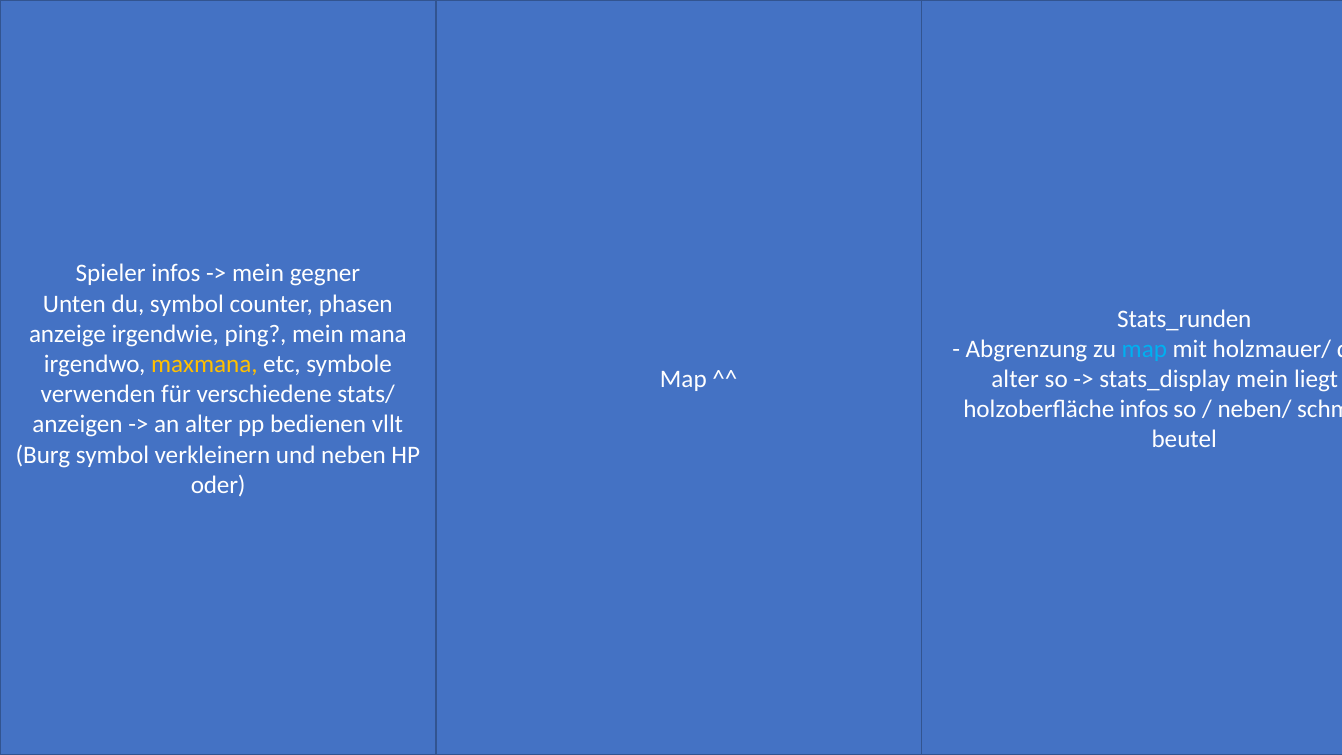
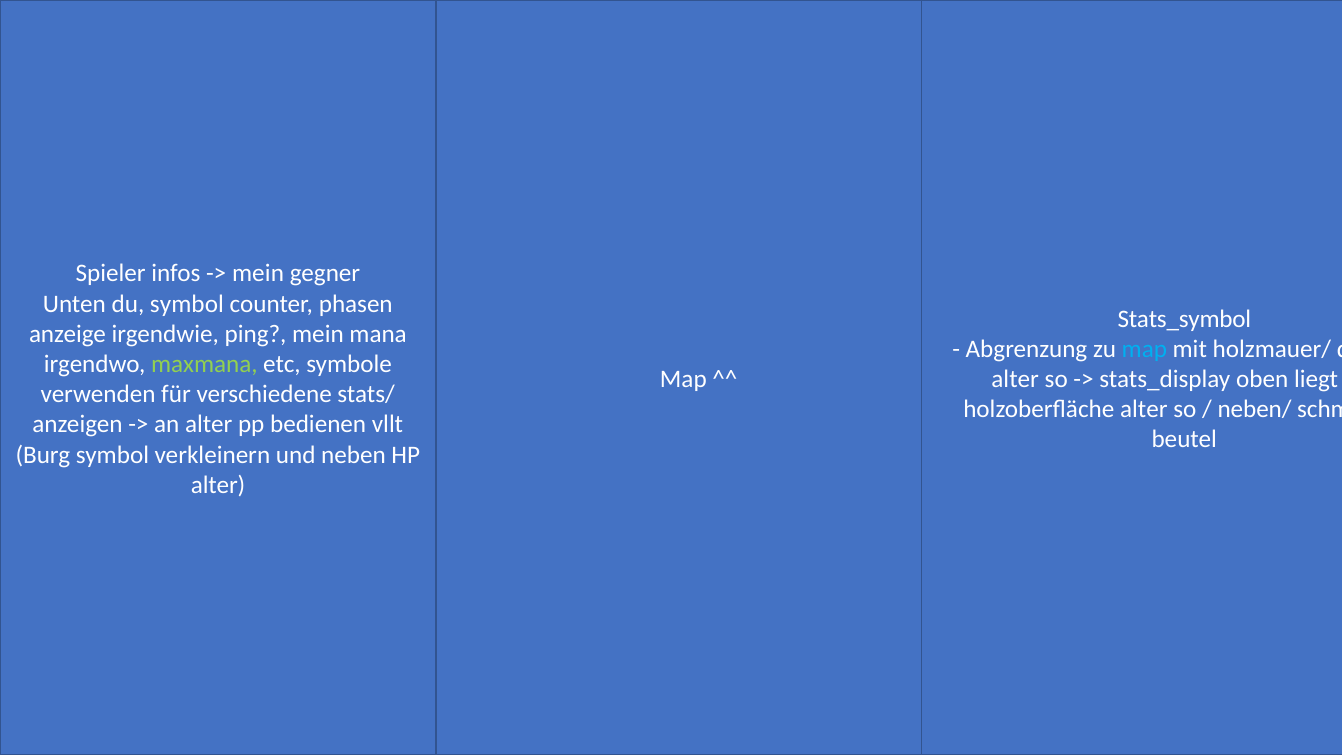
Stats_runden: Stats_runden -> Stats_symbol
maxmana colour: yellow -> light green
stats_display mein: mein -> oben
holzoberfläche infos: infos -> alter
oder at (218, 485): oder -> alter
